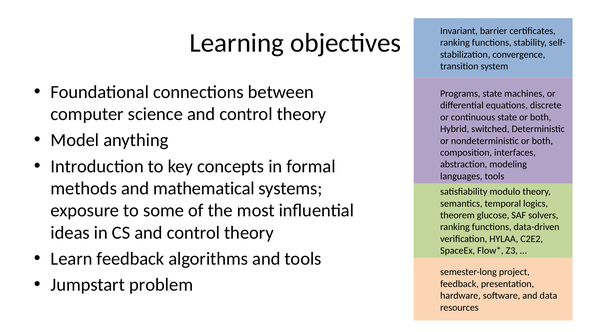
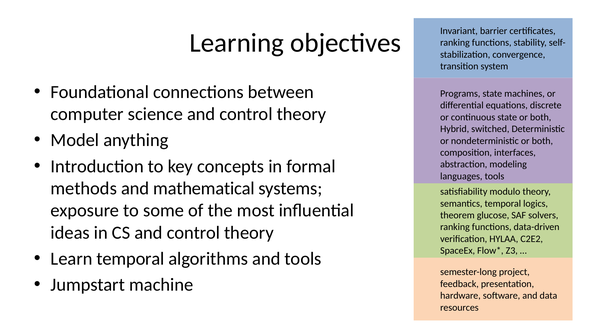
Learn feedback: feedback -> temporal
problem: problem -> machine
